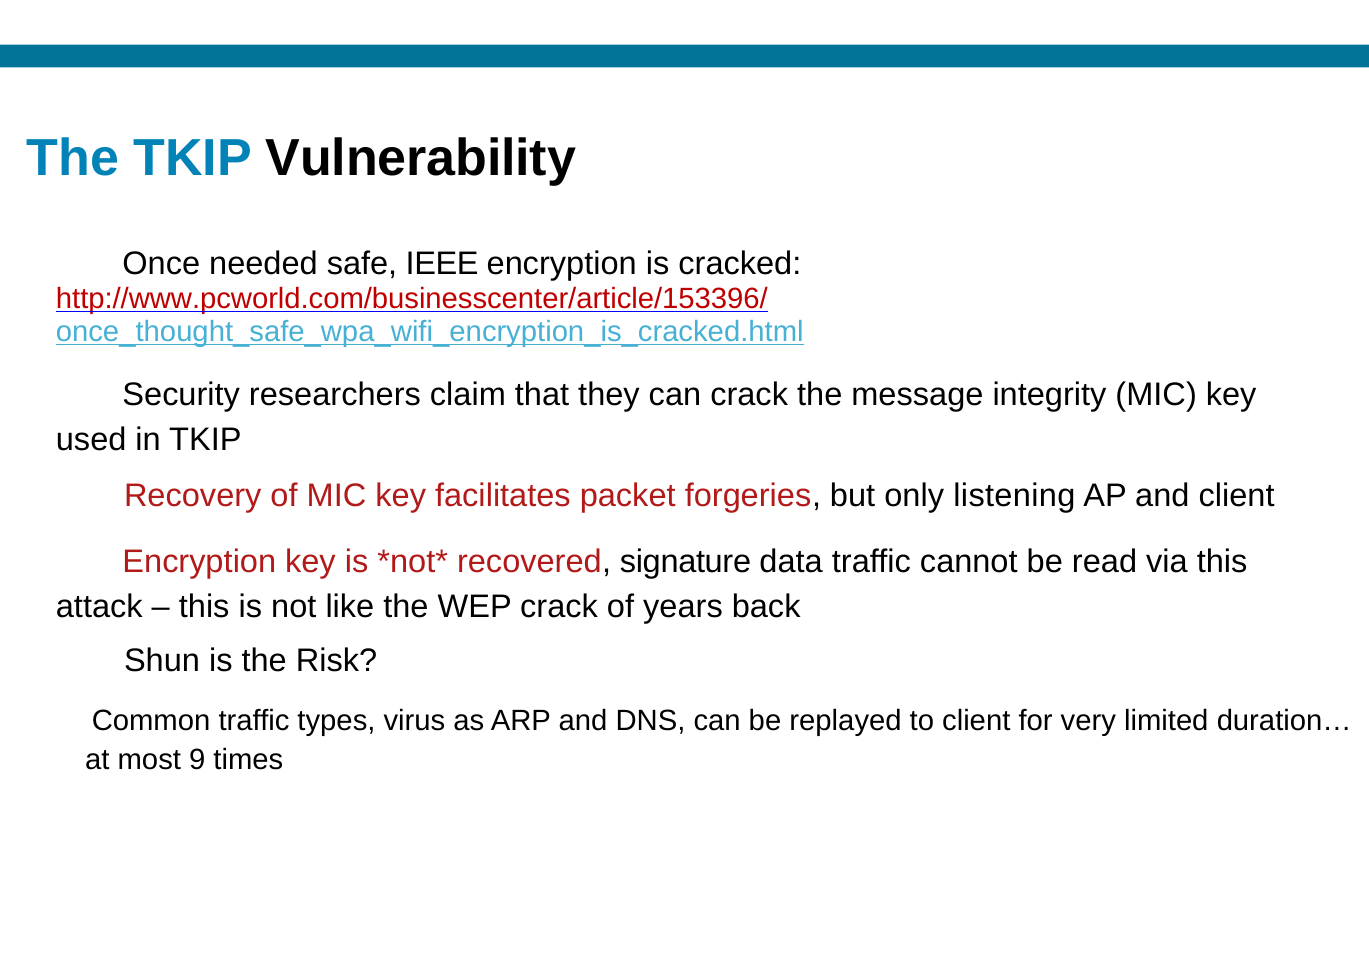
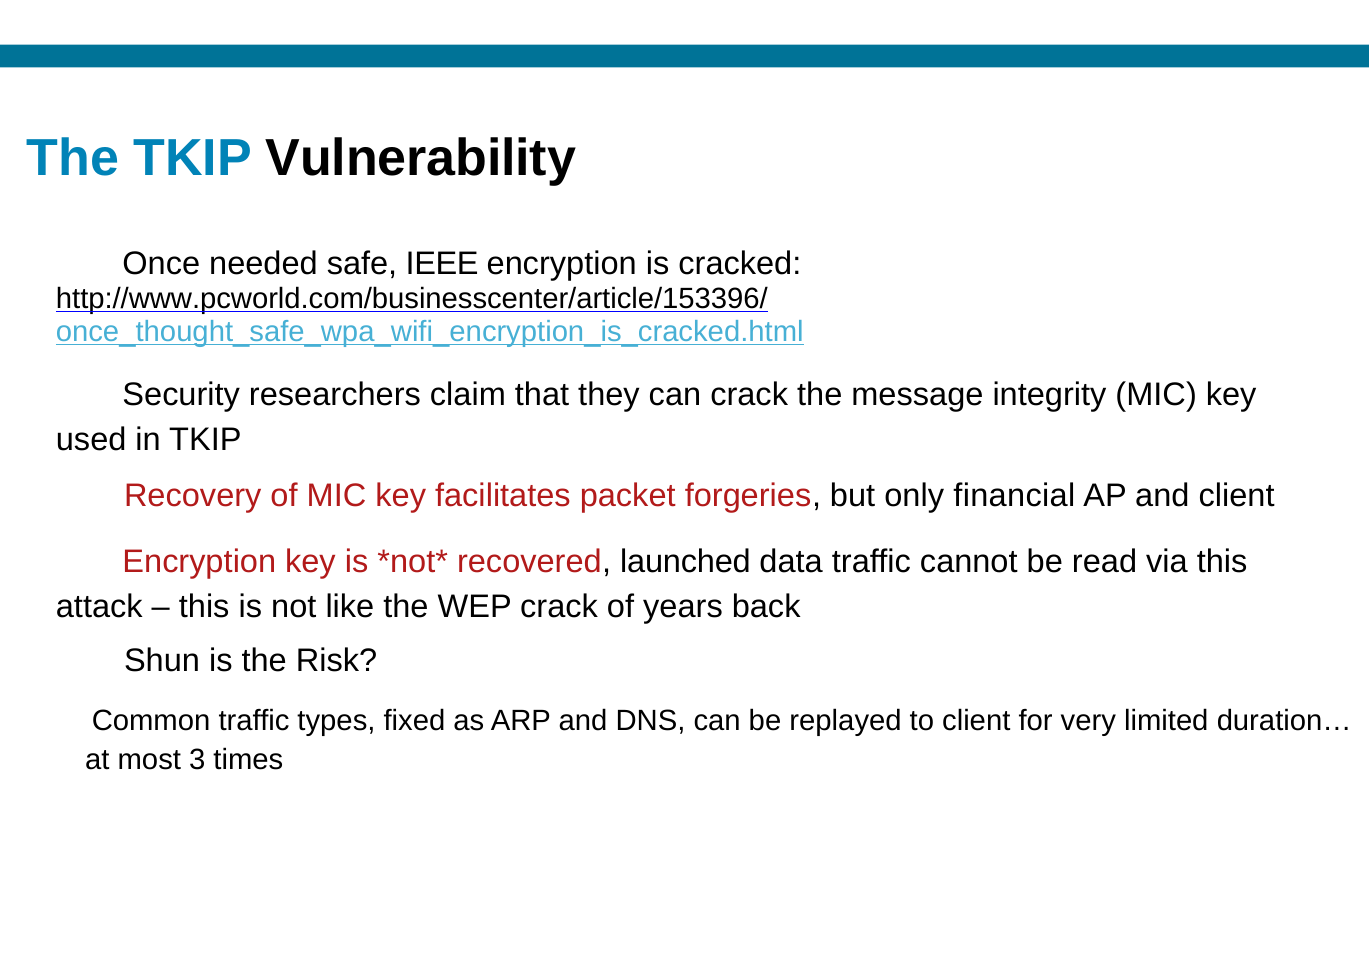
http://www.pcworld.com/businesscenter/article/153396/ colour: red -> black
listening: listening -> financial
signature: signature -> launched
virus: virus -> fixed
9: 9 -> 3
